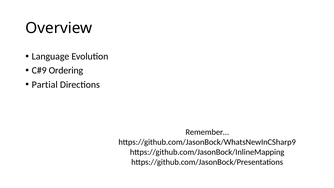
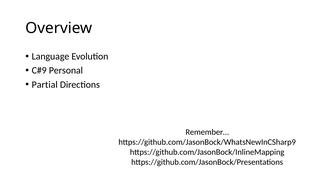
Ordering: Ordering -> Personal
